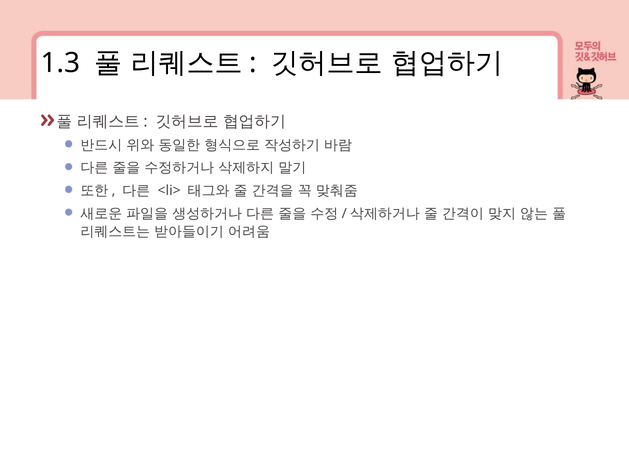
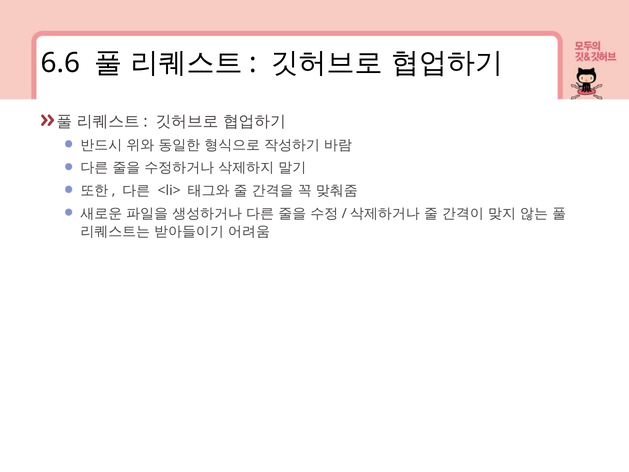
1.3: 1.3 -> 6.6
